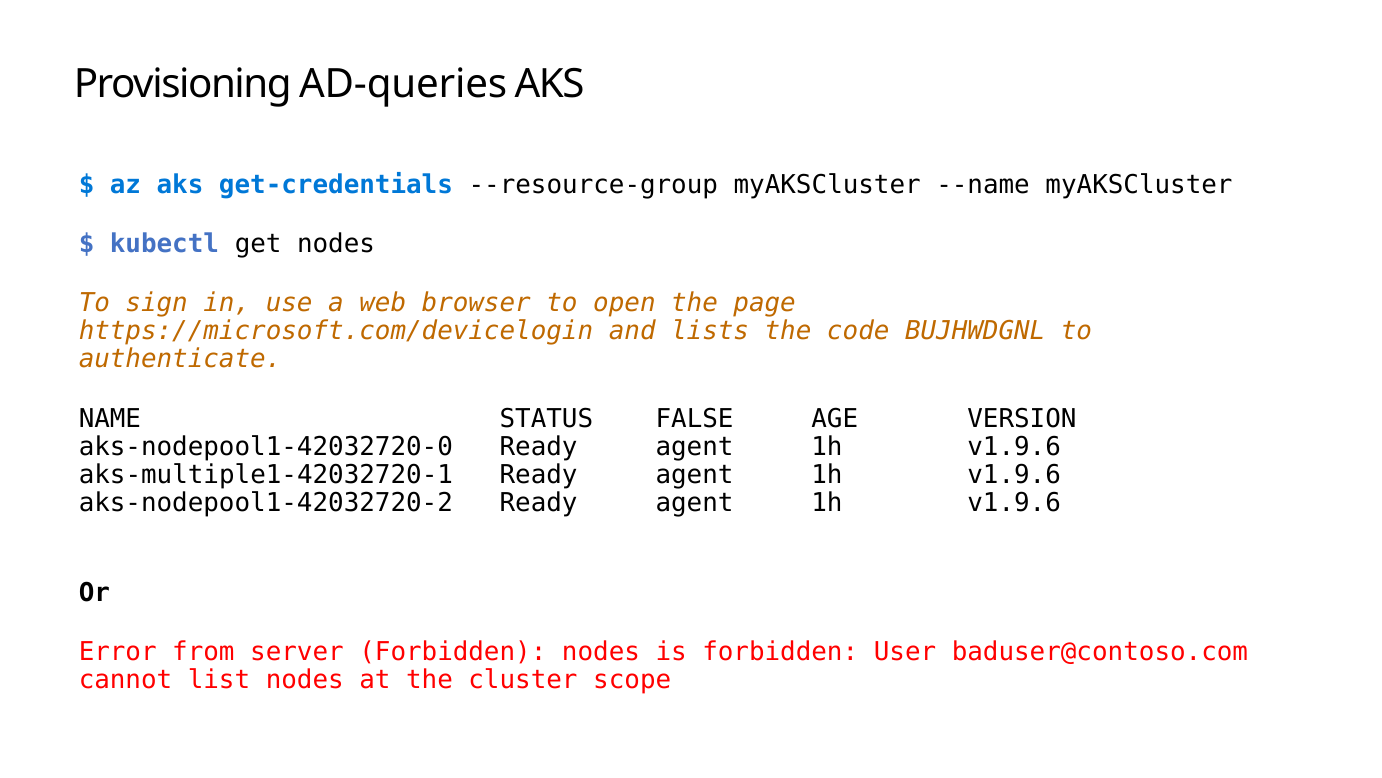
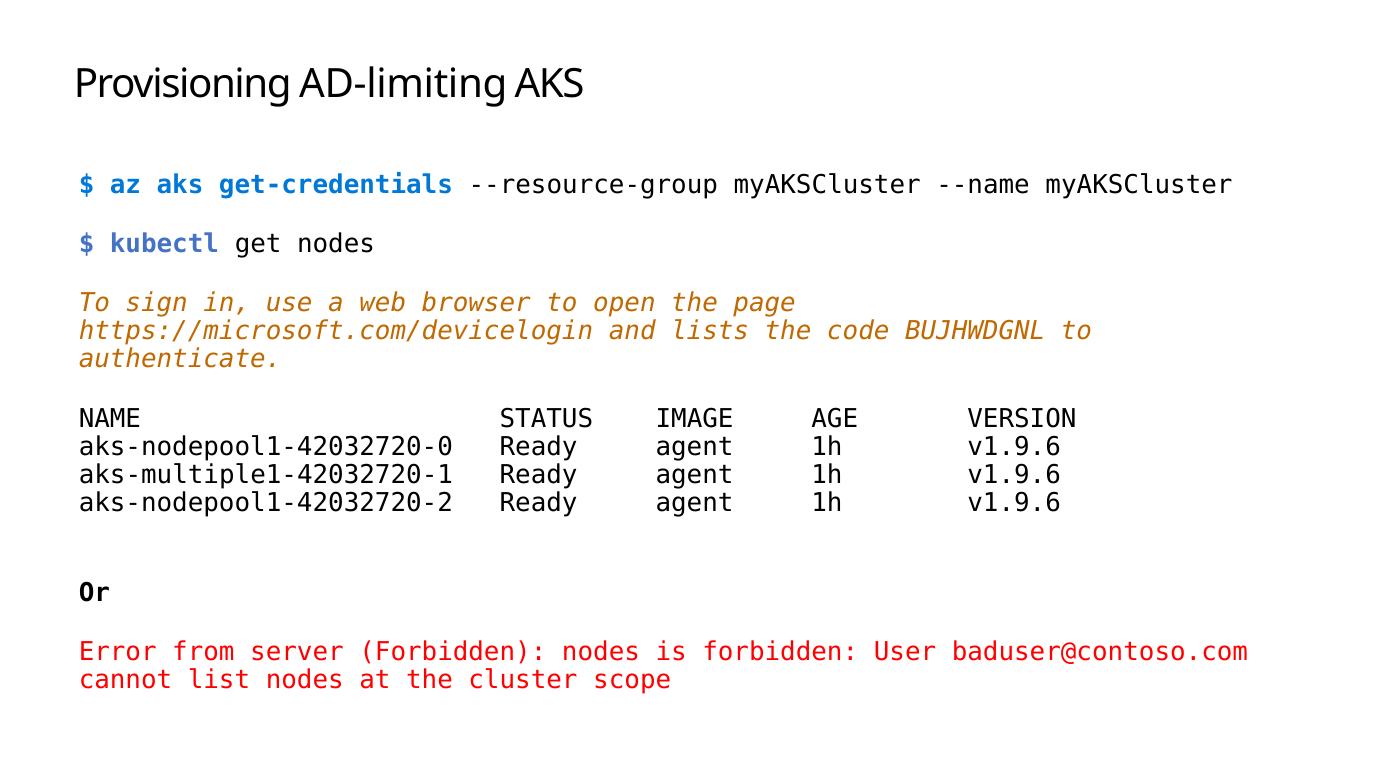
AD-queries: AD-queries -> AD-limiting
FALSE: FALSE -> IMAGE
